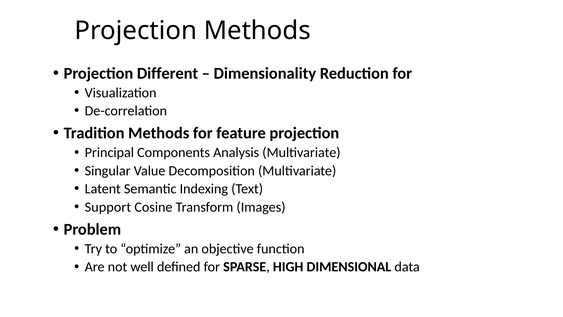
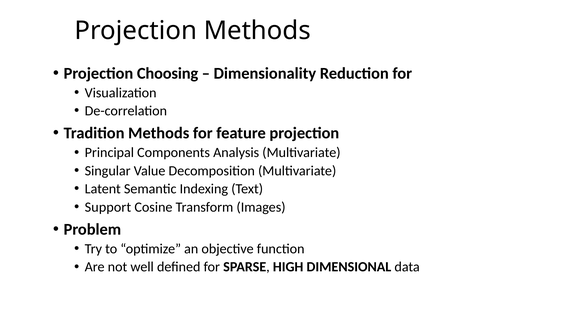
Different: Different -> Choosing
